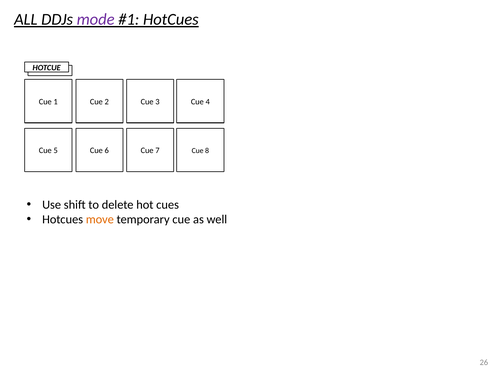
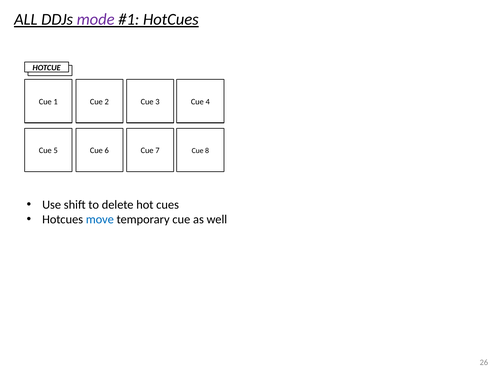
move colour: orange -> blue
